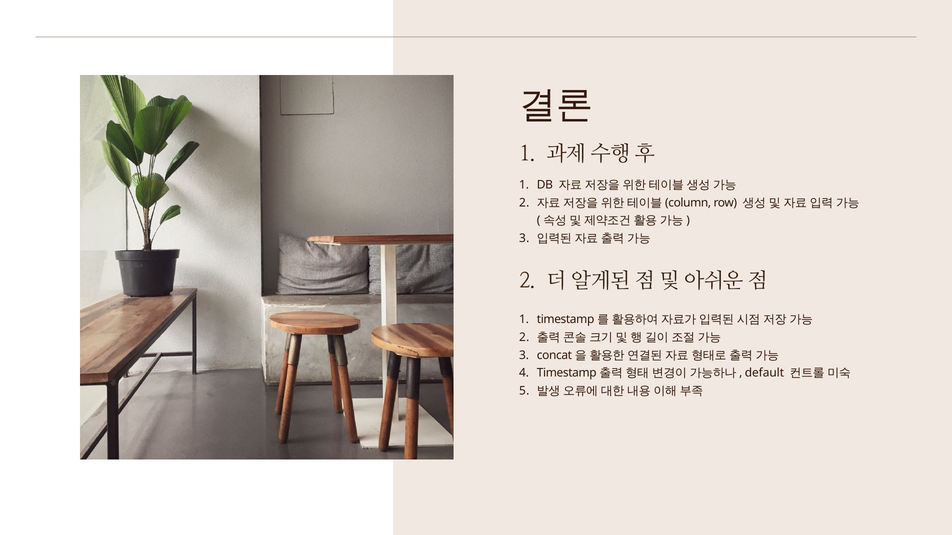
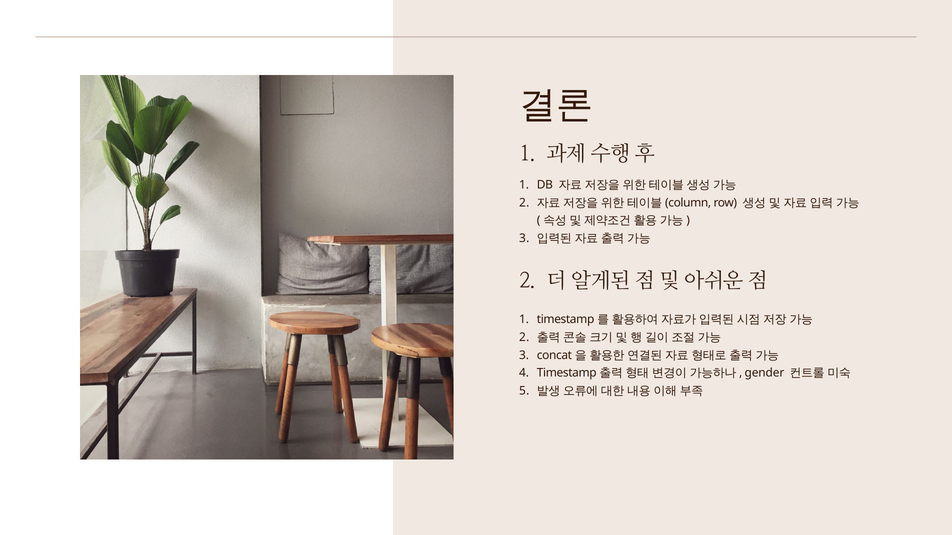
default: default -> gender
